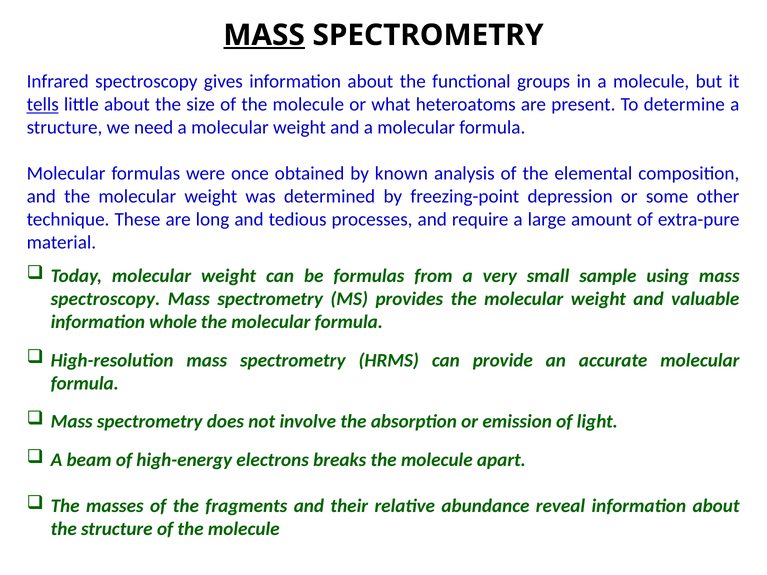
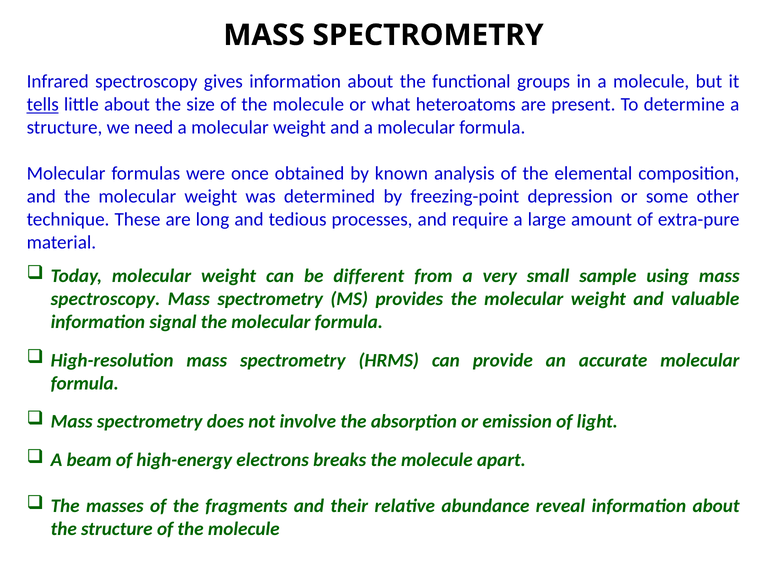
MASS at (264, 35) underline: present -> none
be formulas: formulas -> different
whole: whole -> signal
